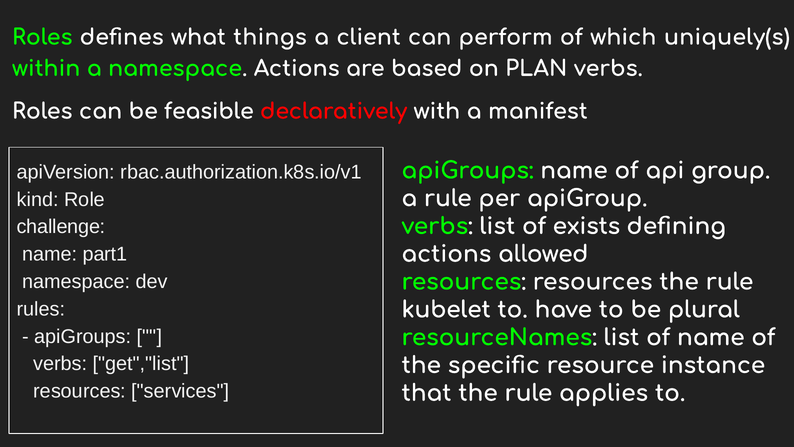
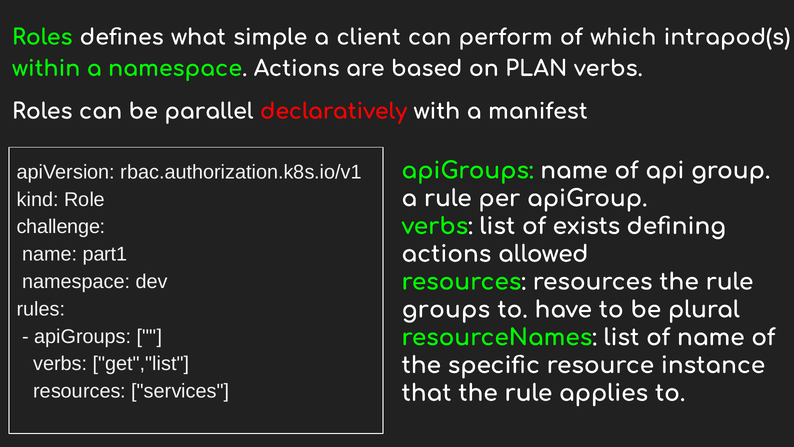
things: things -> simple
uniquely(s: uniquely(s -> intrapod(s
feasible: feasible -> parallel
kubelet: kubelet -> groups
